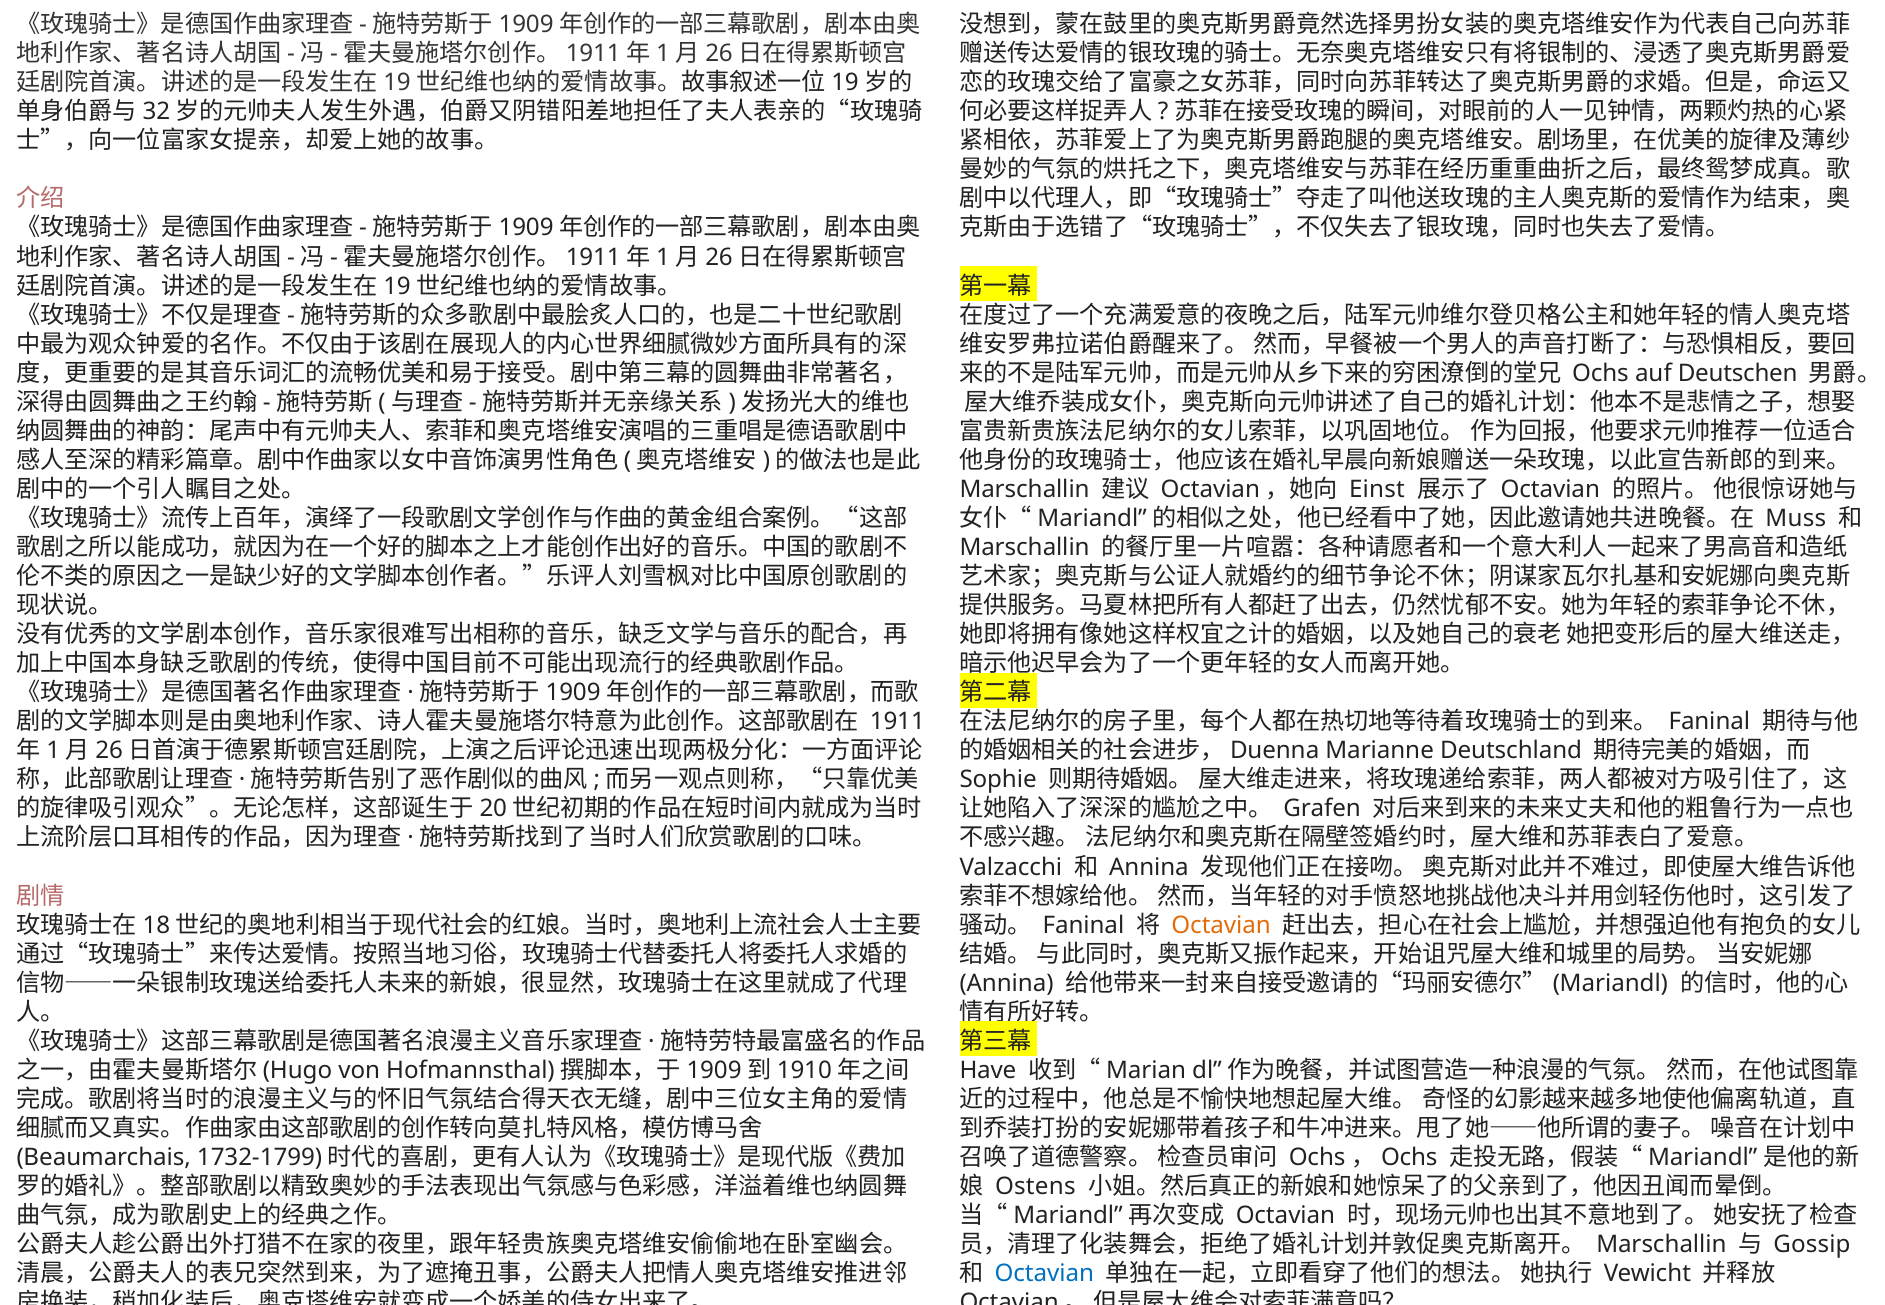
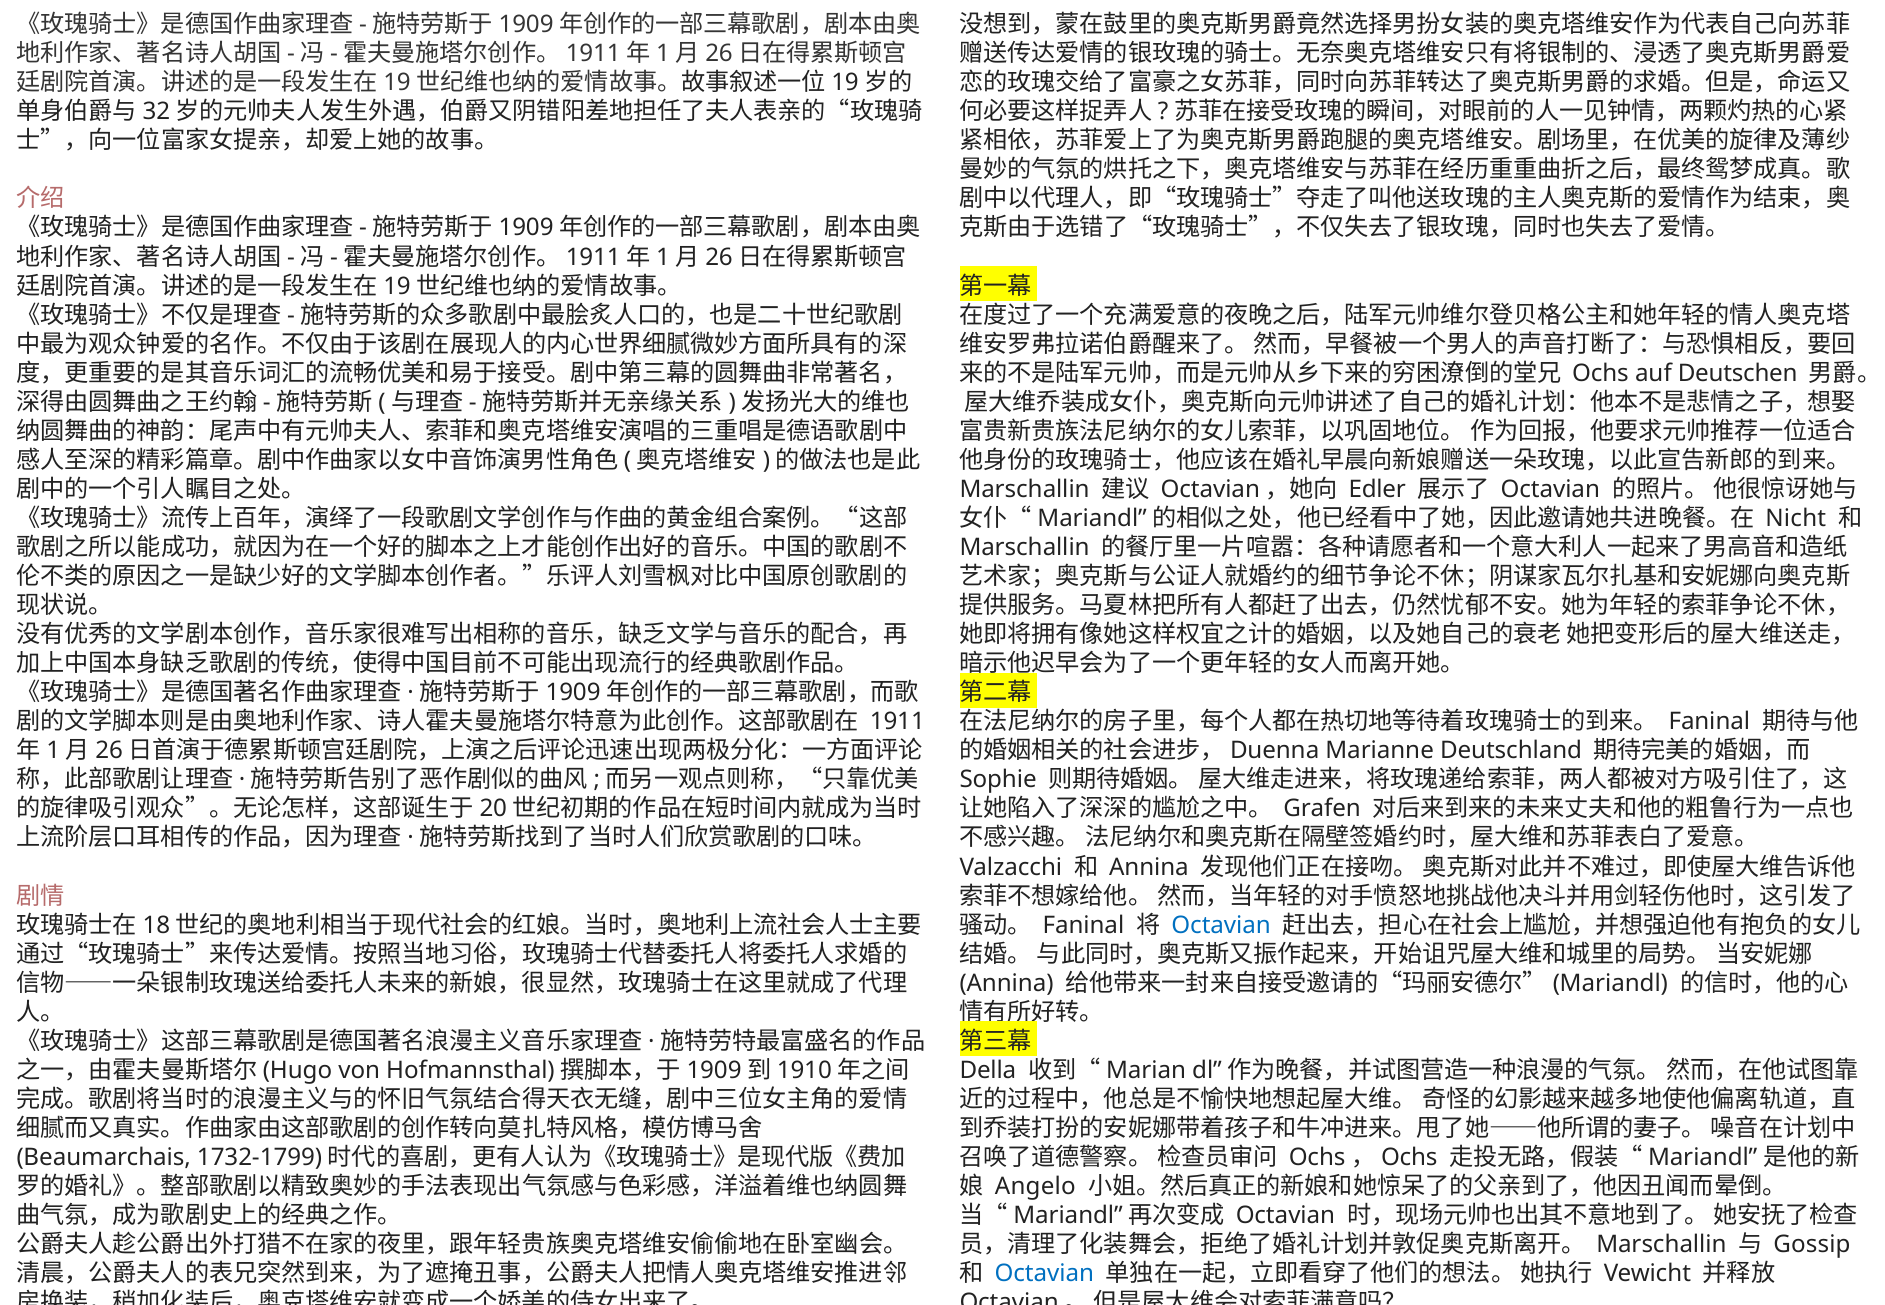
Einst: Einst -> Edler
Muss: Muss -> Nicht
Octavian at (1221, 925) colour: orange -> blue
Have: Have -> Della
Ostens: Ostens -> Angelo
